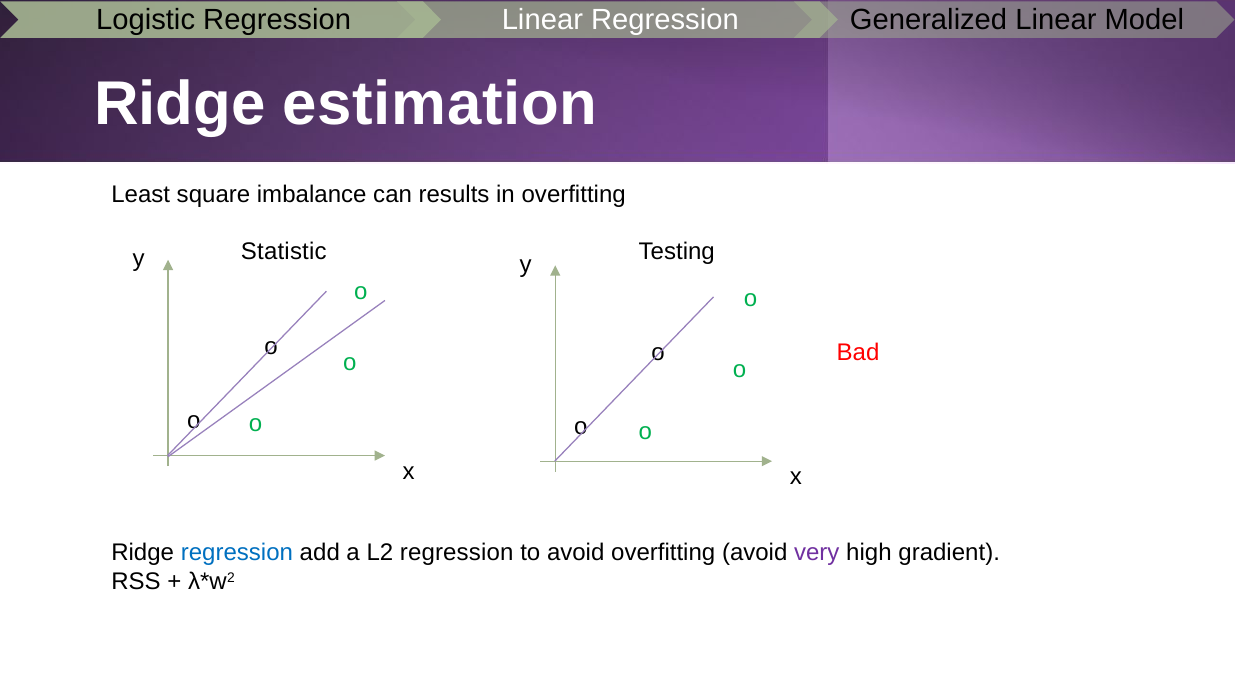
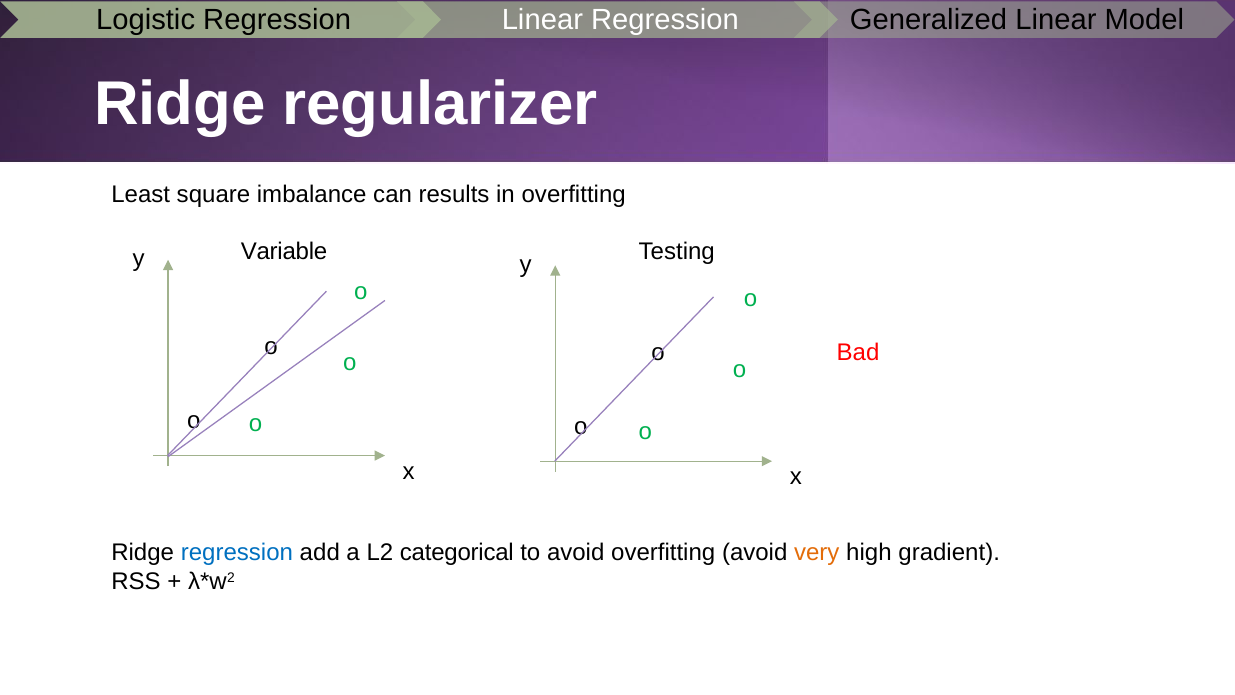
estimation: estimation -> regularizer
Statistic: Statistic -> Variable
L2 regression: regression -> categorical
very colour: purple -> orange
